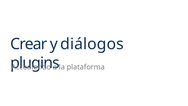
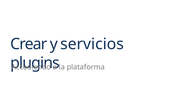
diálogos: diálogos -> servicios
